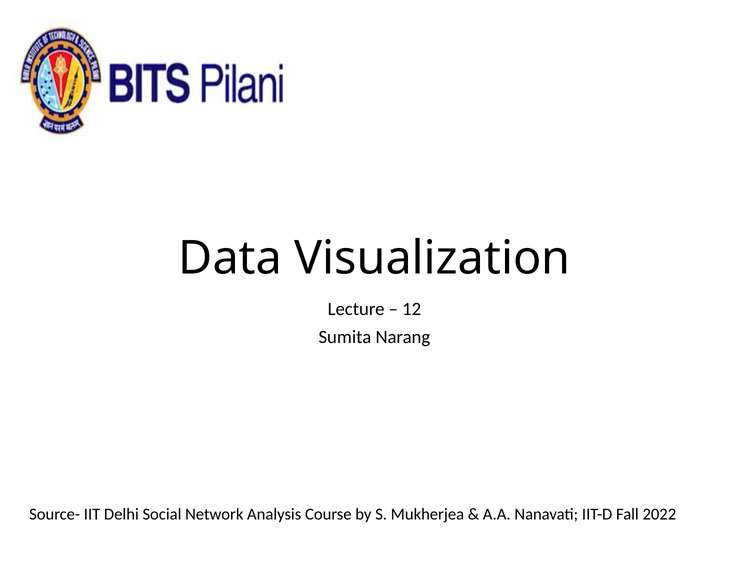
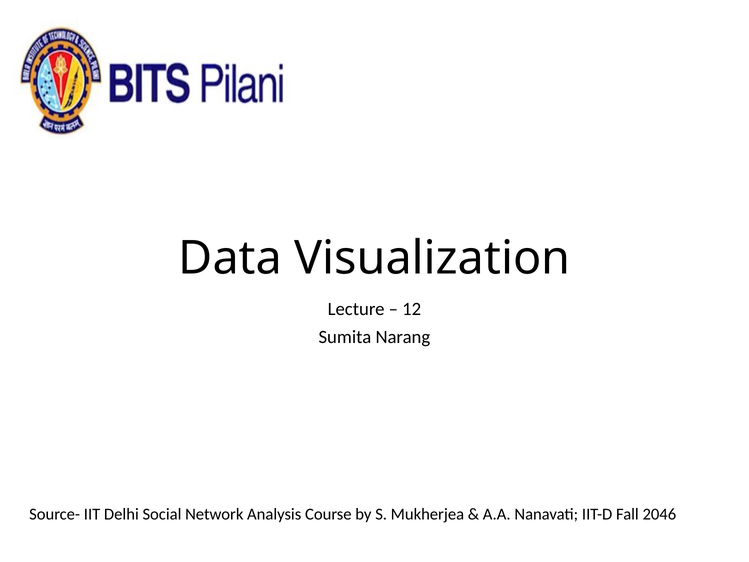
2022: 2022 -> 2046
